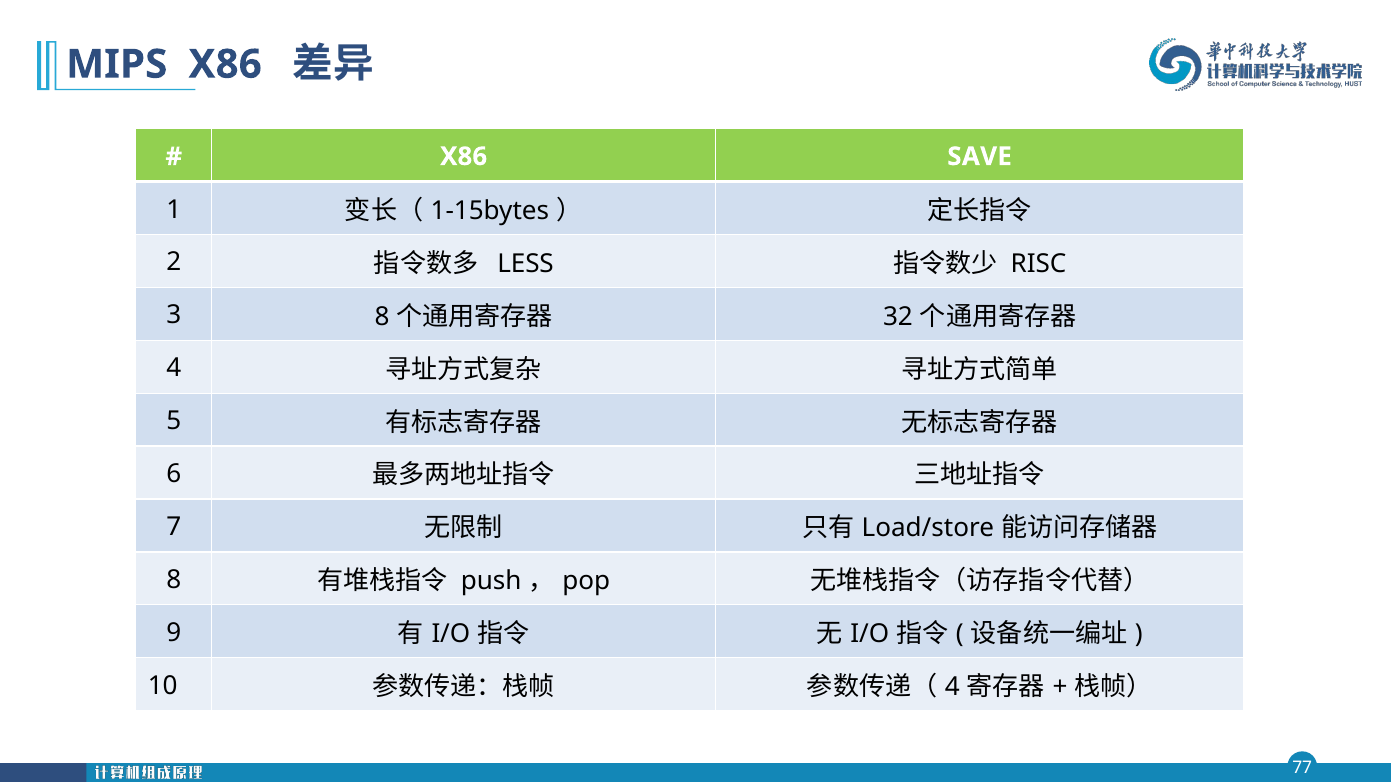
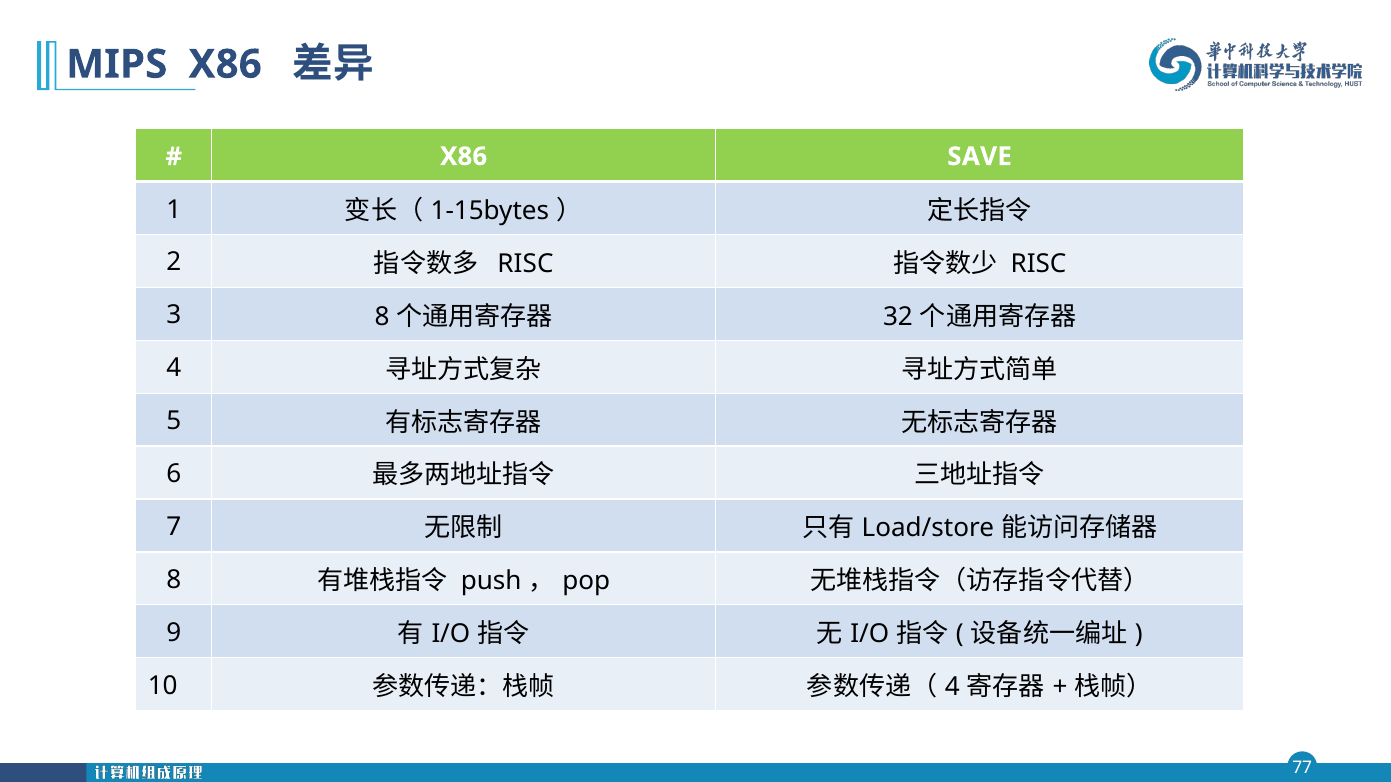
LESS at (526, 264): LESS -> RISC
